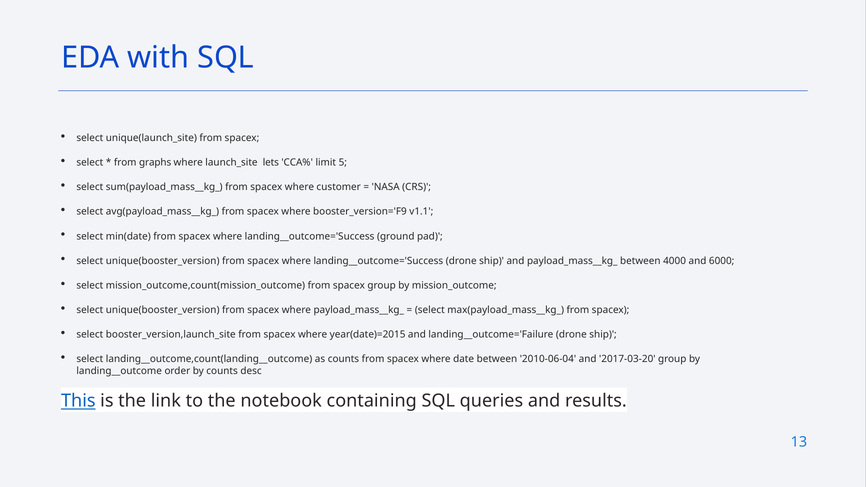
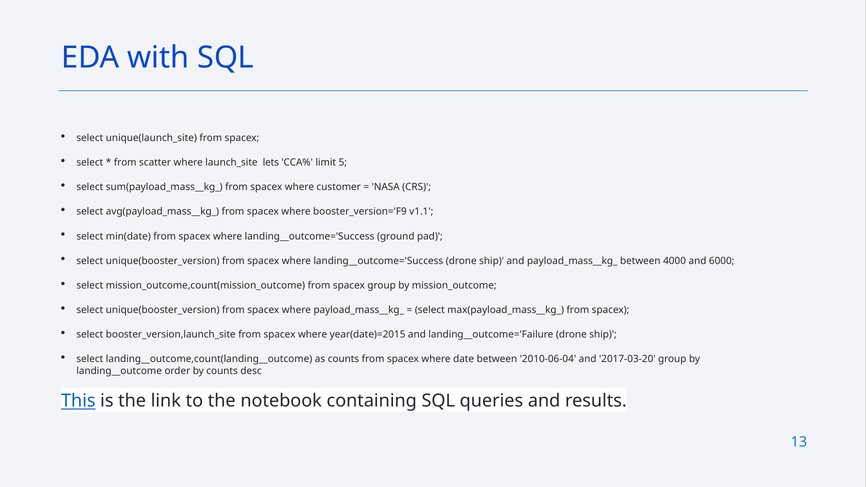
graphs: graphs -> scatter
